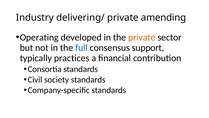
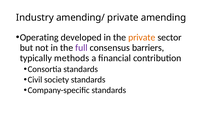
delivering/: delivering/ -> amending/
full colour: blue -> purple
support: support -> barriers
practices: practices -> methods
